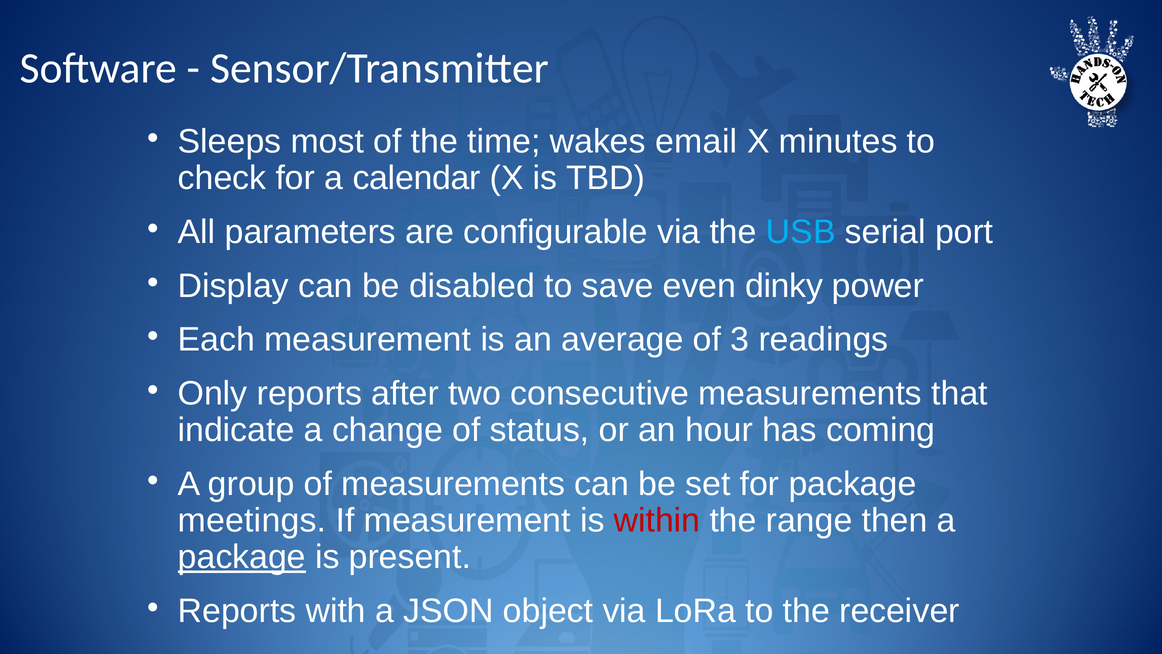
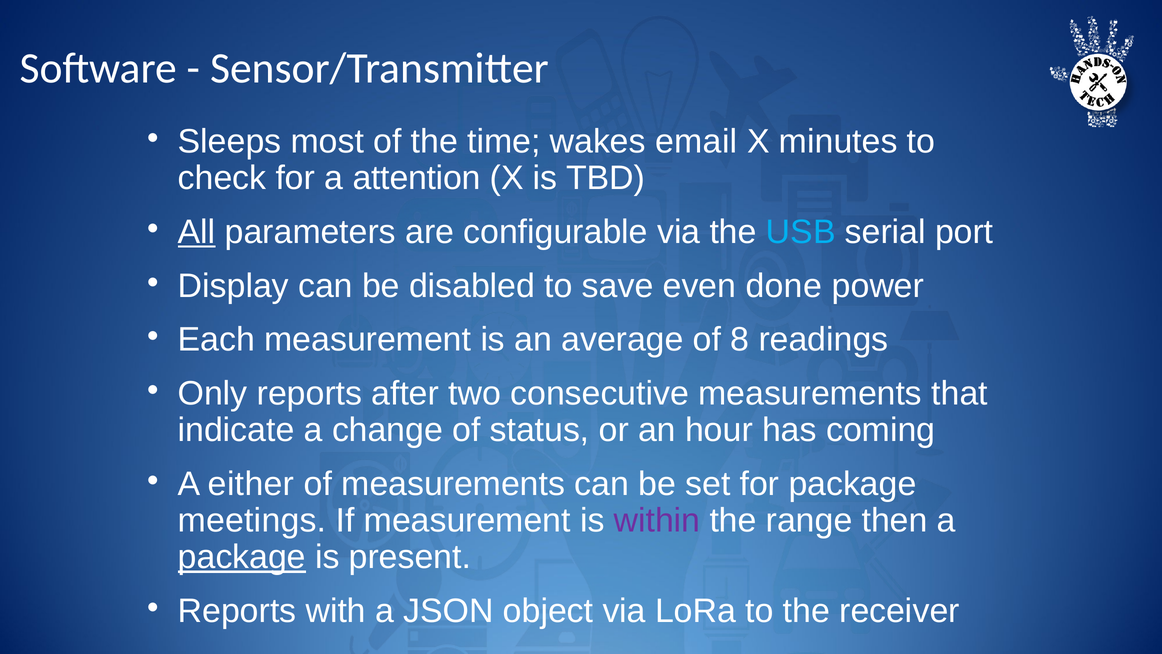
calendar: calendar -> attention
All underline: none -> present
dinky: dinky -> done
3: 3 -> 8
group: group -> either
within colour: red -> purple
